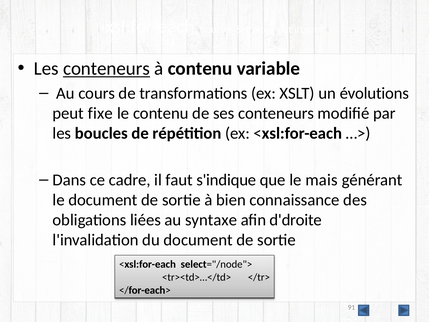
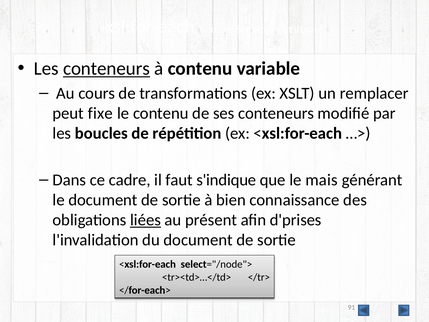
évolutions: évolutions -> remplacer
liées underline: none -> present
syntaxe: syntaxe -> présent
d'droite: d'droite -> d'prises
